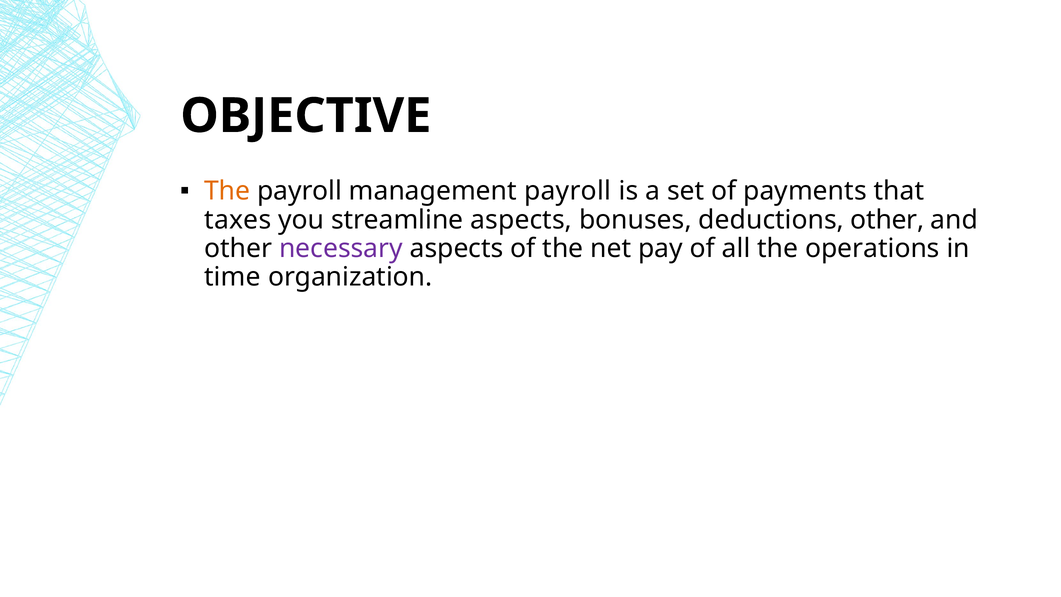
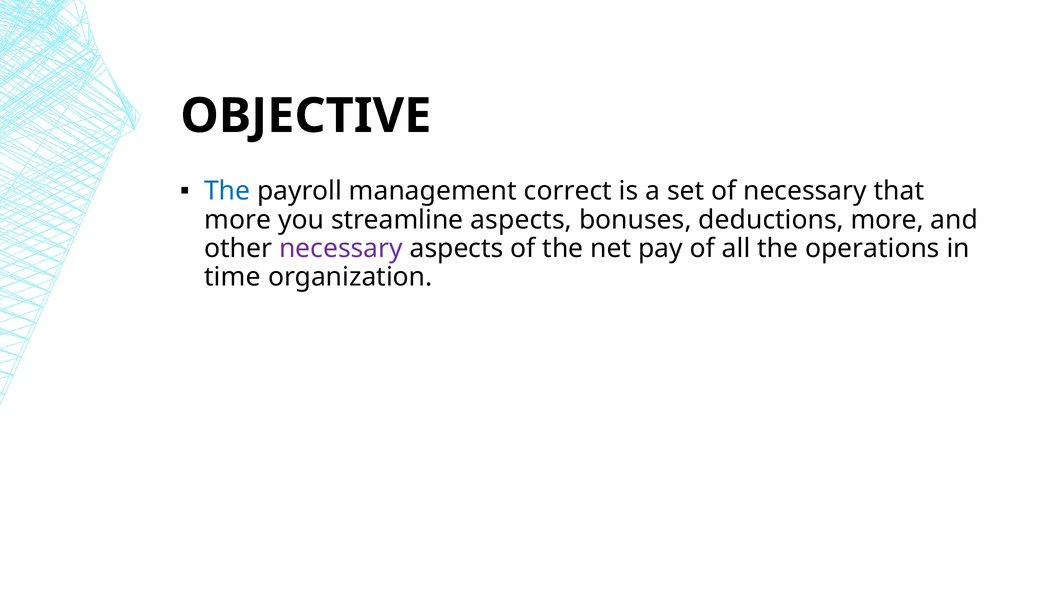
The at (227, 191) colour: orange -> blue
management payroll: payroll -> correct
of payments: payments -> necessary
taxes at (238, 220): taxes -> more
deductions other: other -> more
